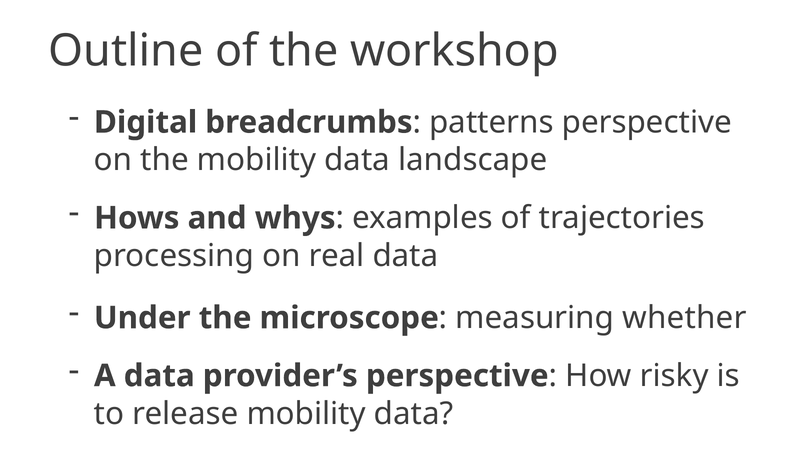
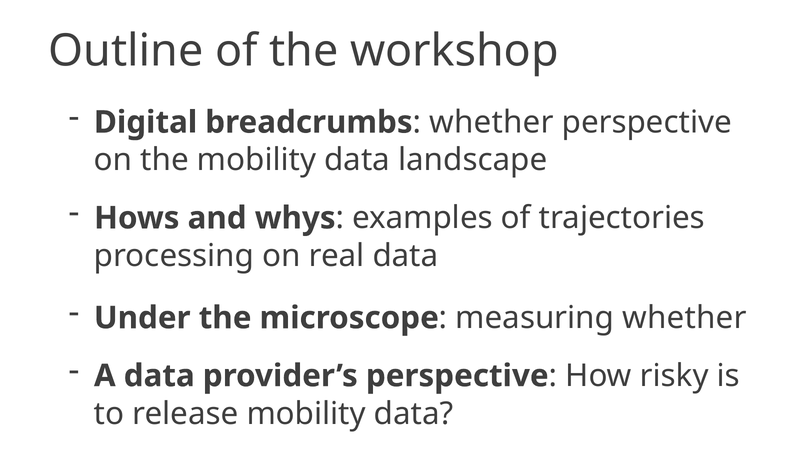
patterns at (491, 122): patterns -> whether
